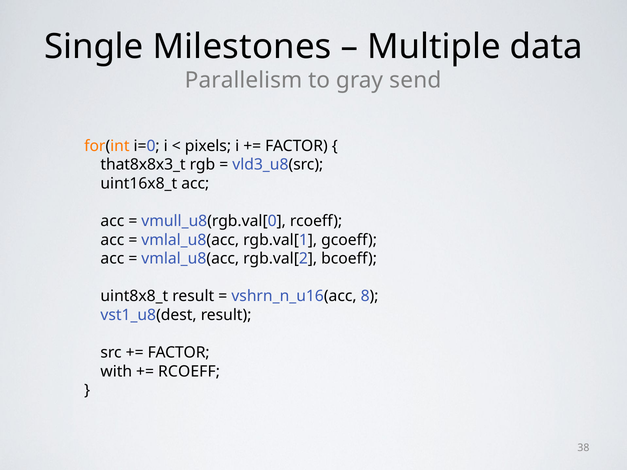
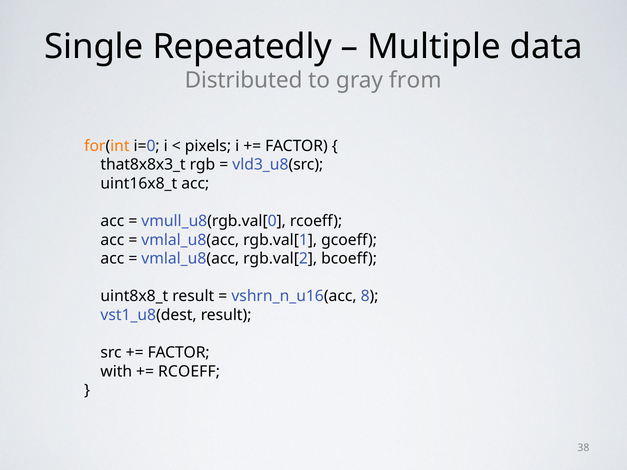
Milestones: Milestones -> Repeatedly
Parallelism: Parallelism -> Distributed
send: send -> from
